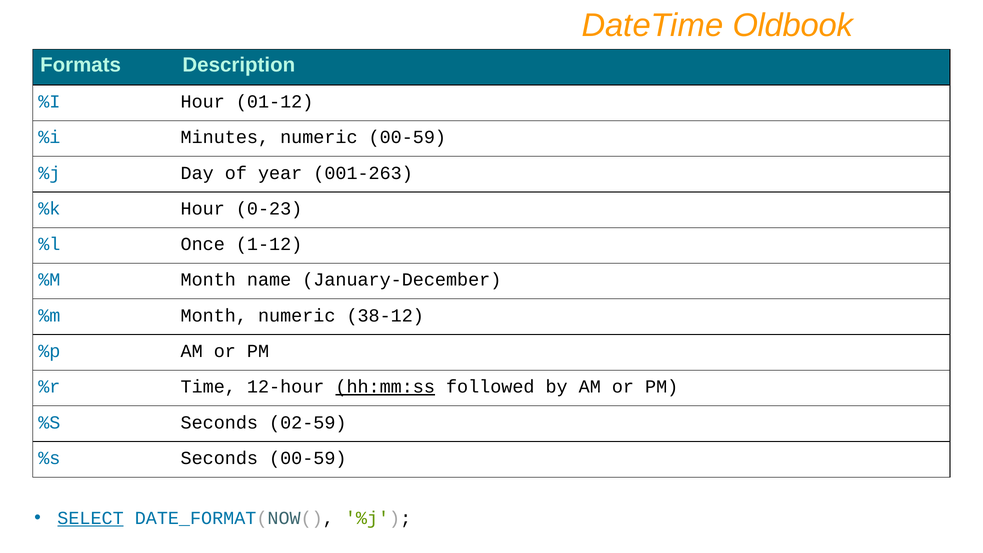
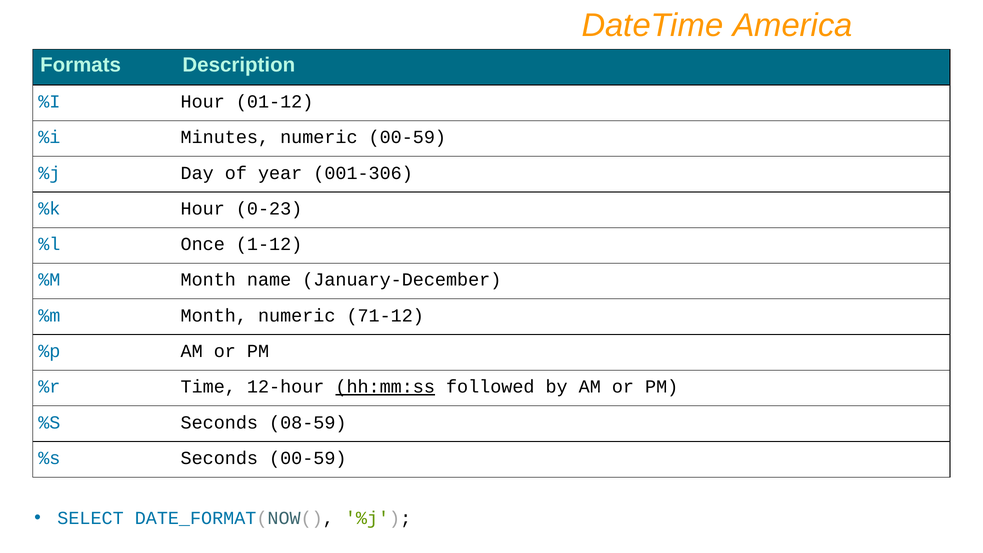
Oldbook: Oldbook -> America
001-263: 001-263 -> 001-306
38-12: 38-12 -> 71-12
02-59: 02-59 -> 08-59
SELECT underline: present -> none
